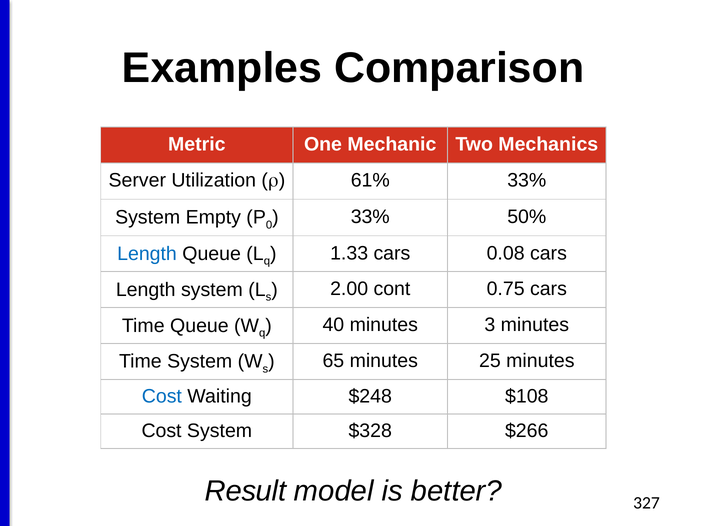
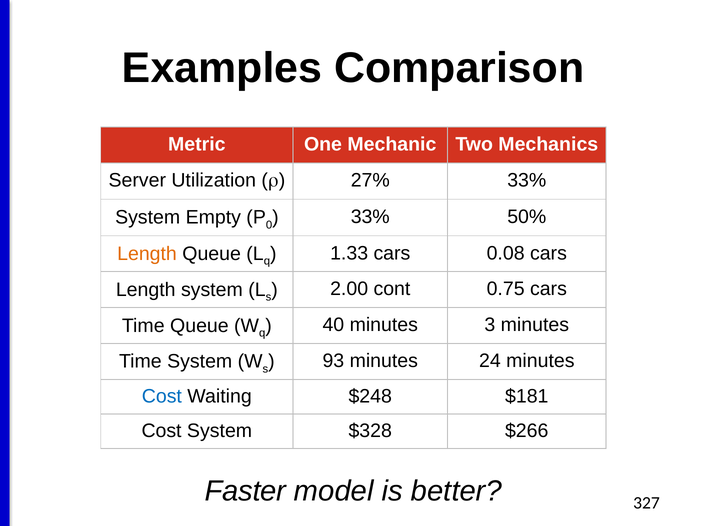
61%: 61% -> 27%
Length at (147, 254) colour: blue -> orange
65: 65 -> 93
25: 25 -> 24
$108: $108 -> $181
Result: Result -> Faster
